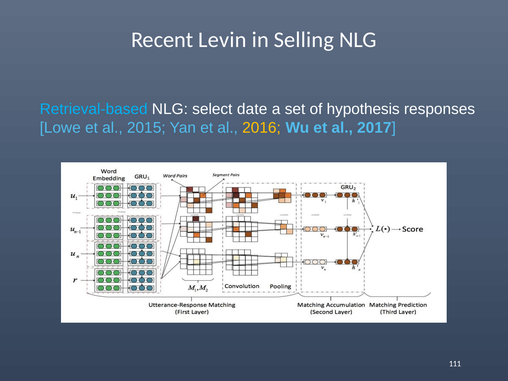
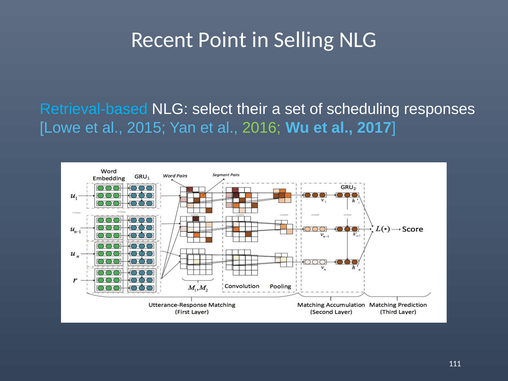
Levin: Levin -> Point
date: date -> their
hypothesis: hypothesis -> scheduling
2016 colour: yellow -> light green
